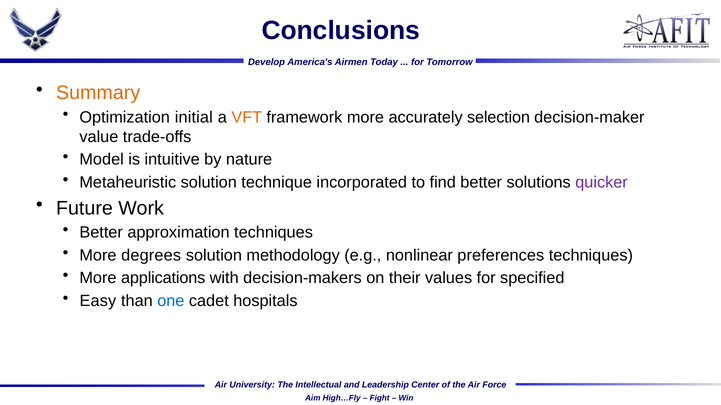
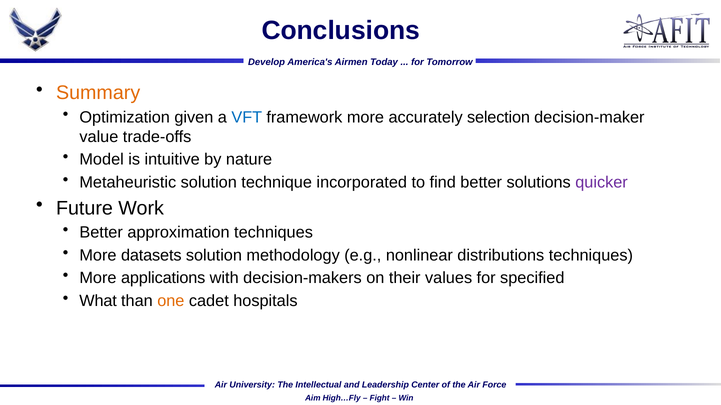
initial: initial -> given
VFT colour: orange -> blue
degrees: degrees -> datasets
preferences: preferences -> distributions
Easy: Easy -> What
one colour: blue -> orange
